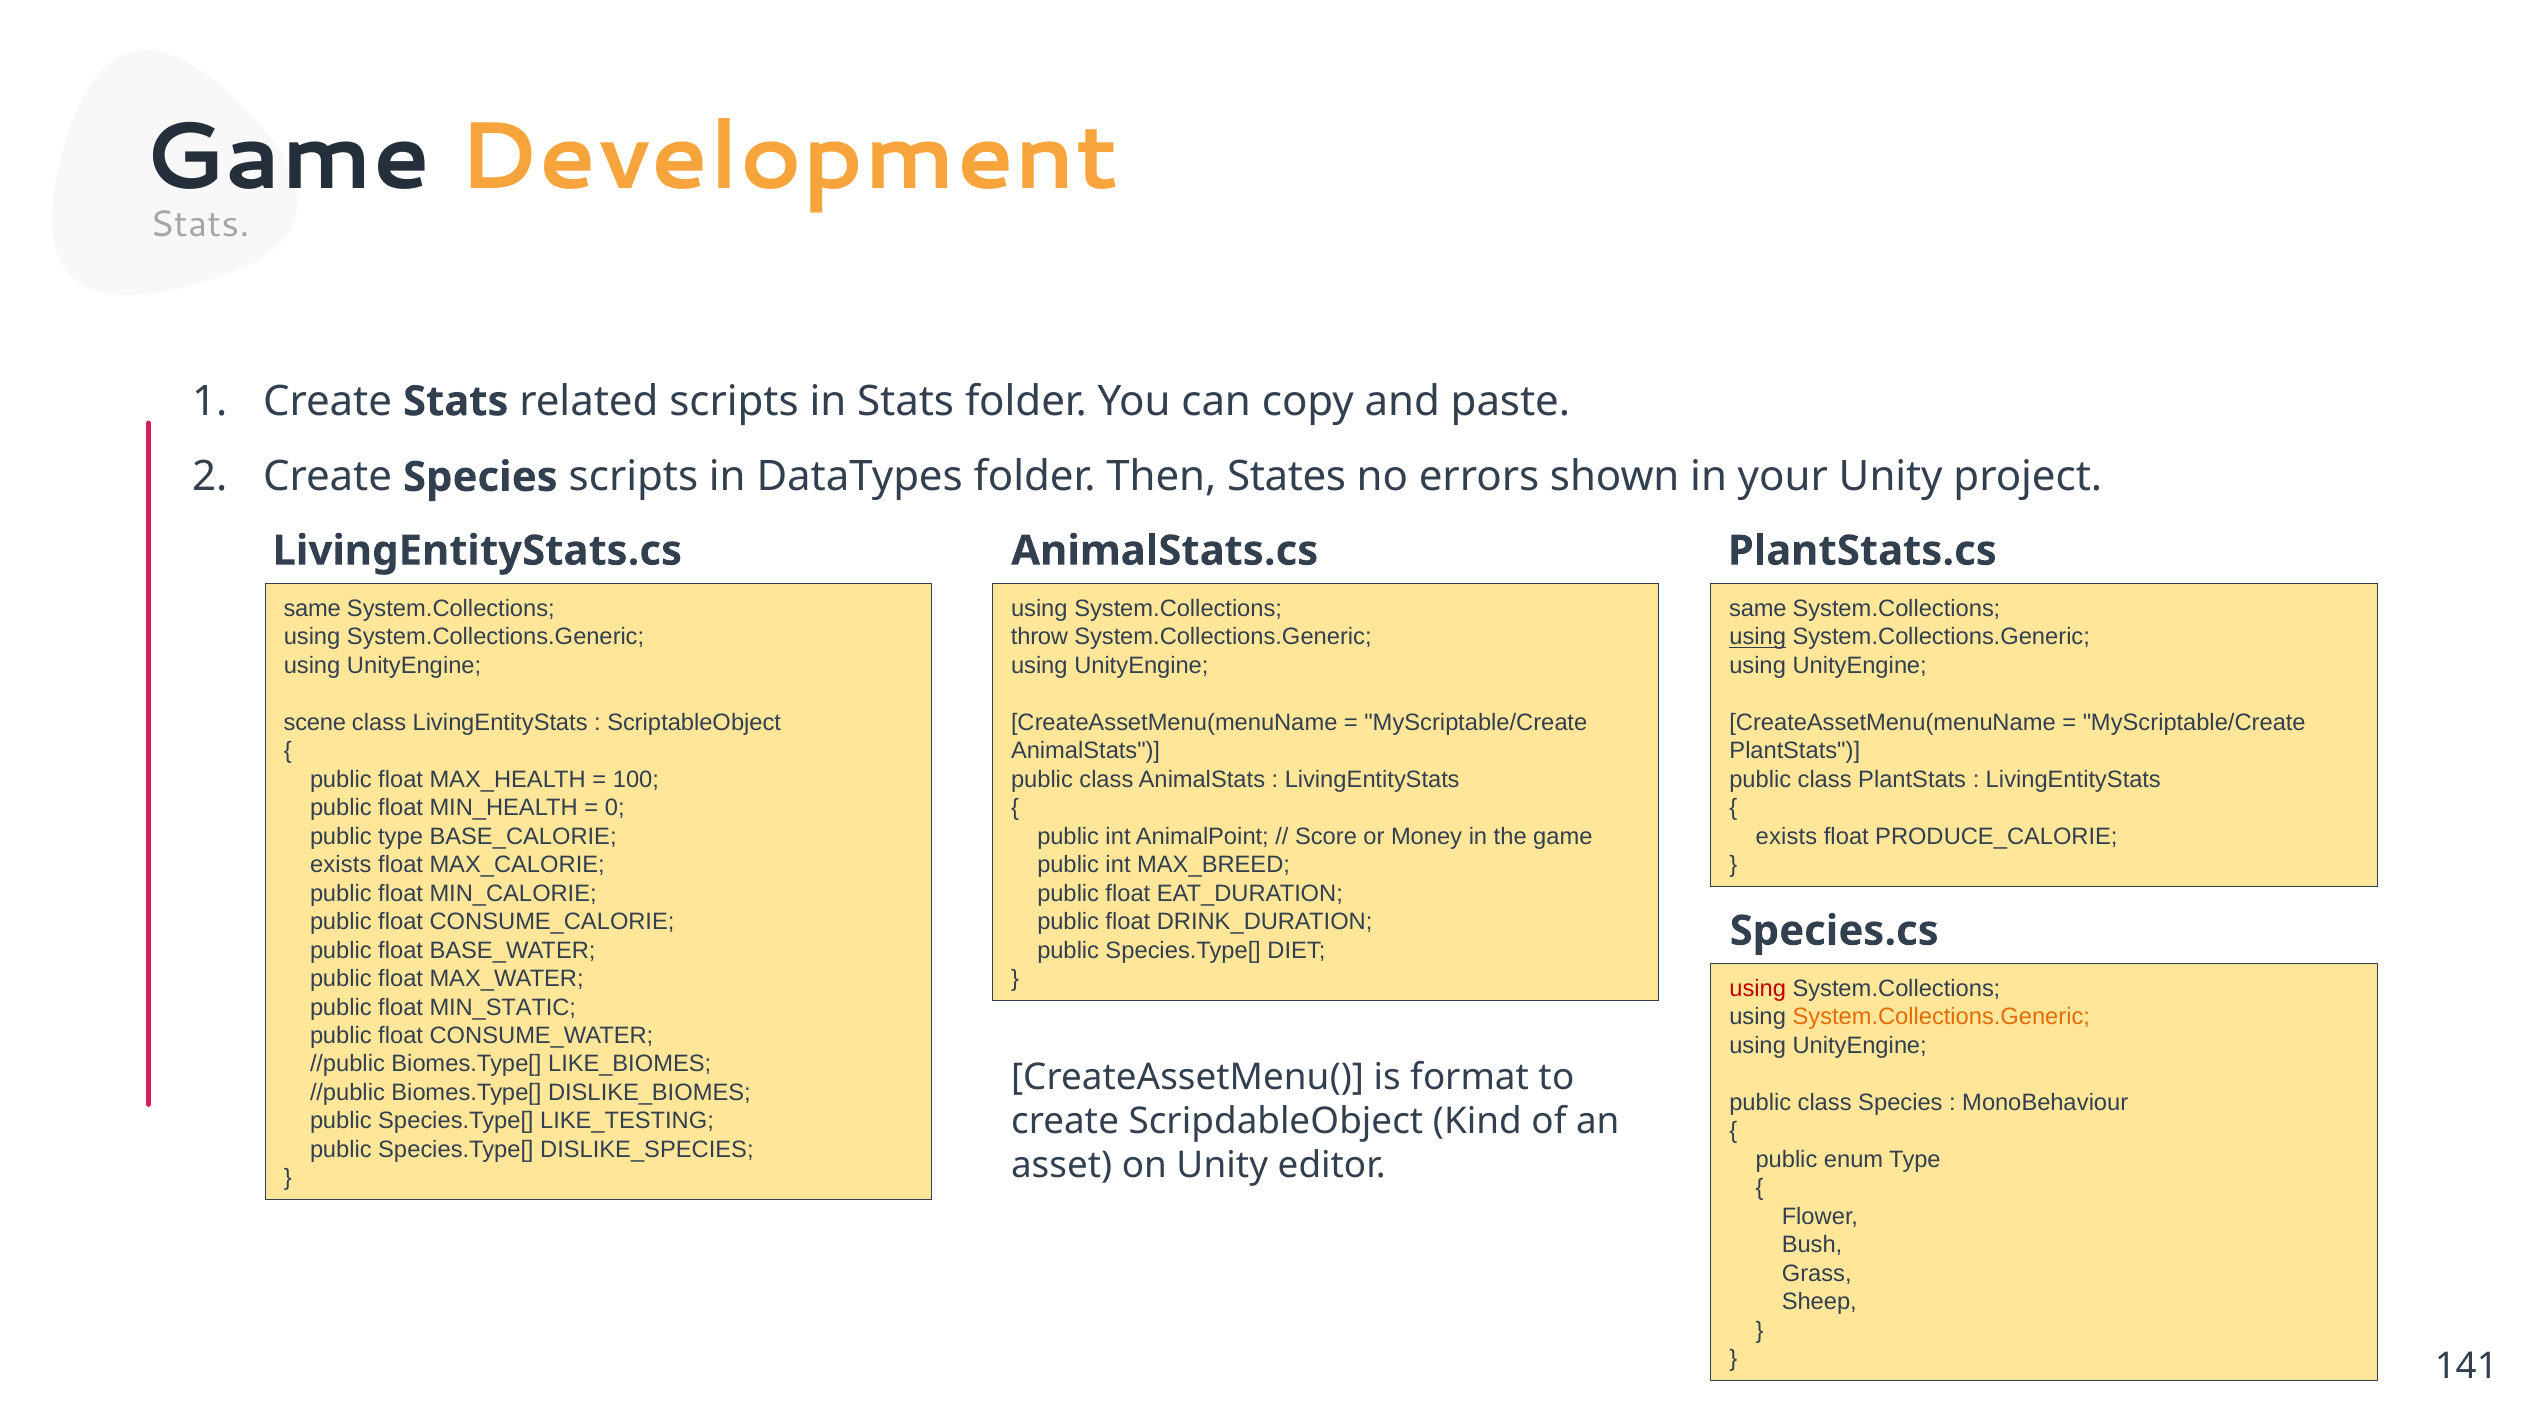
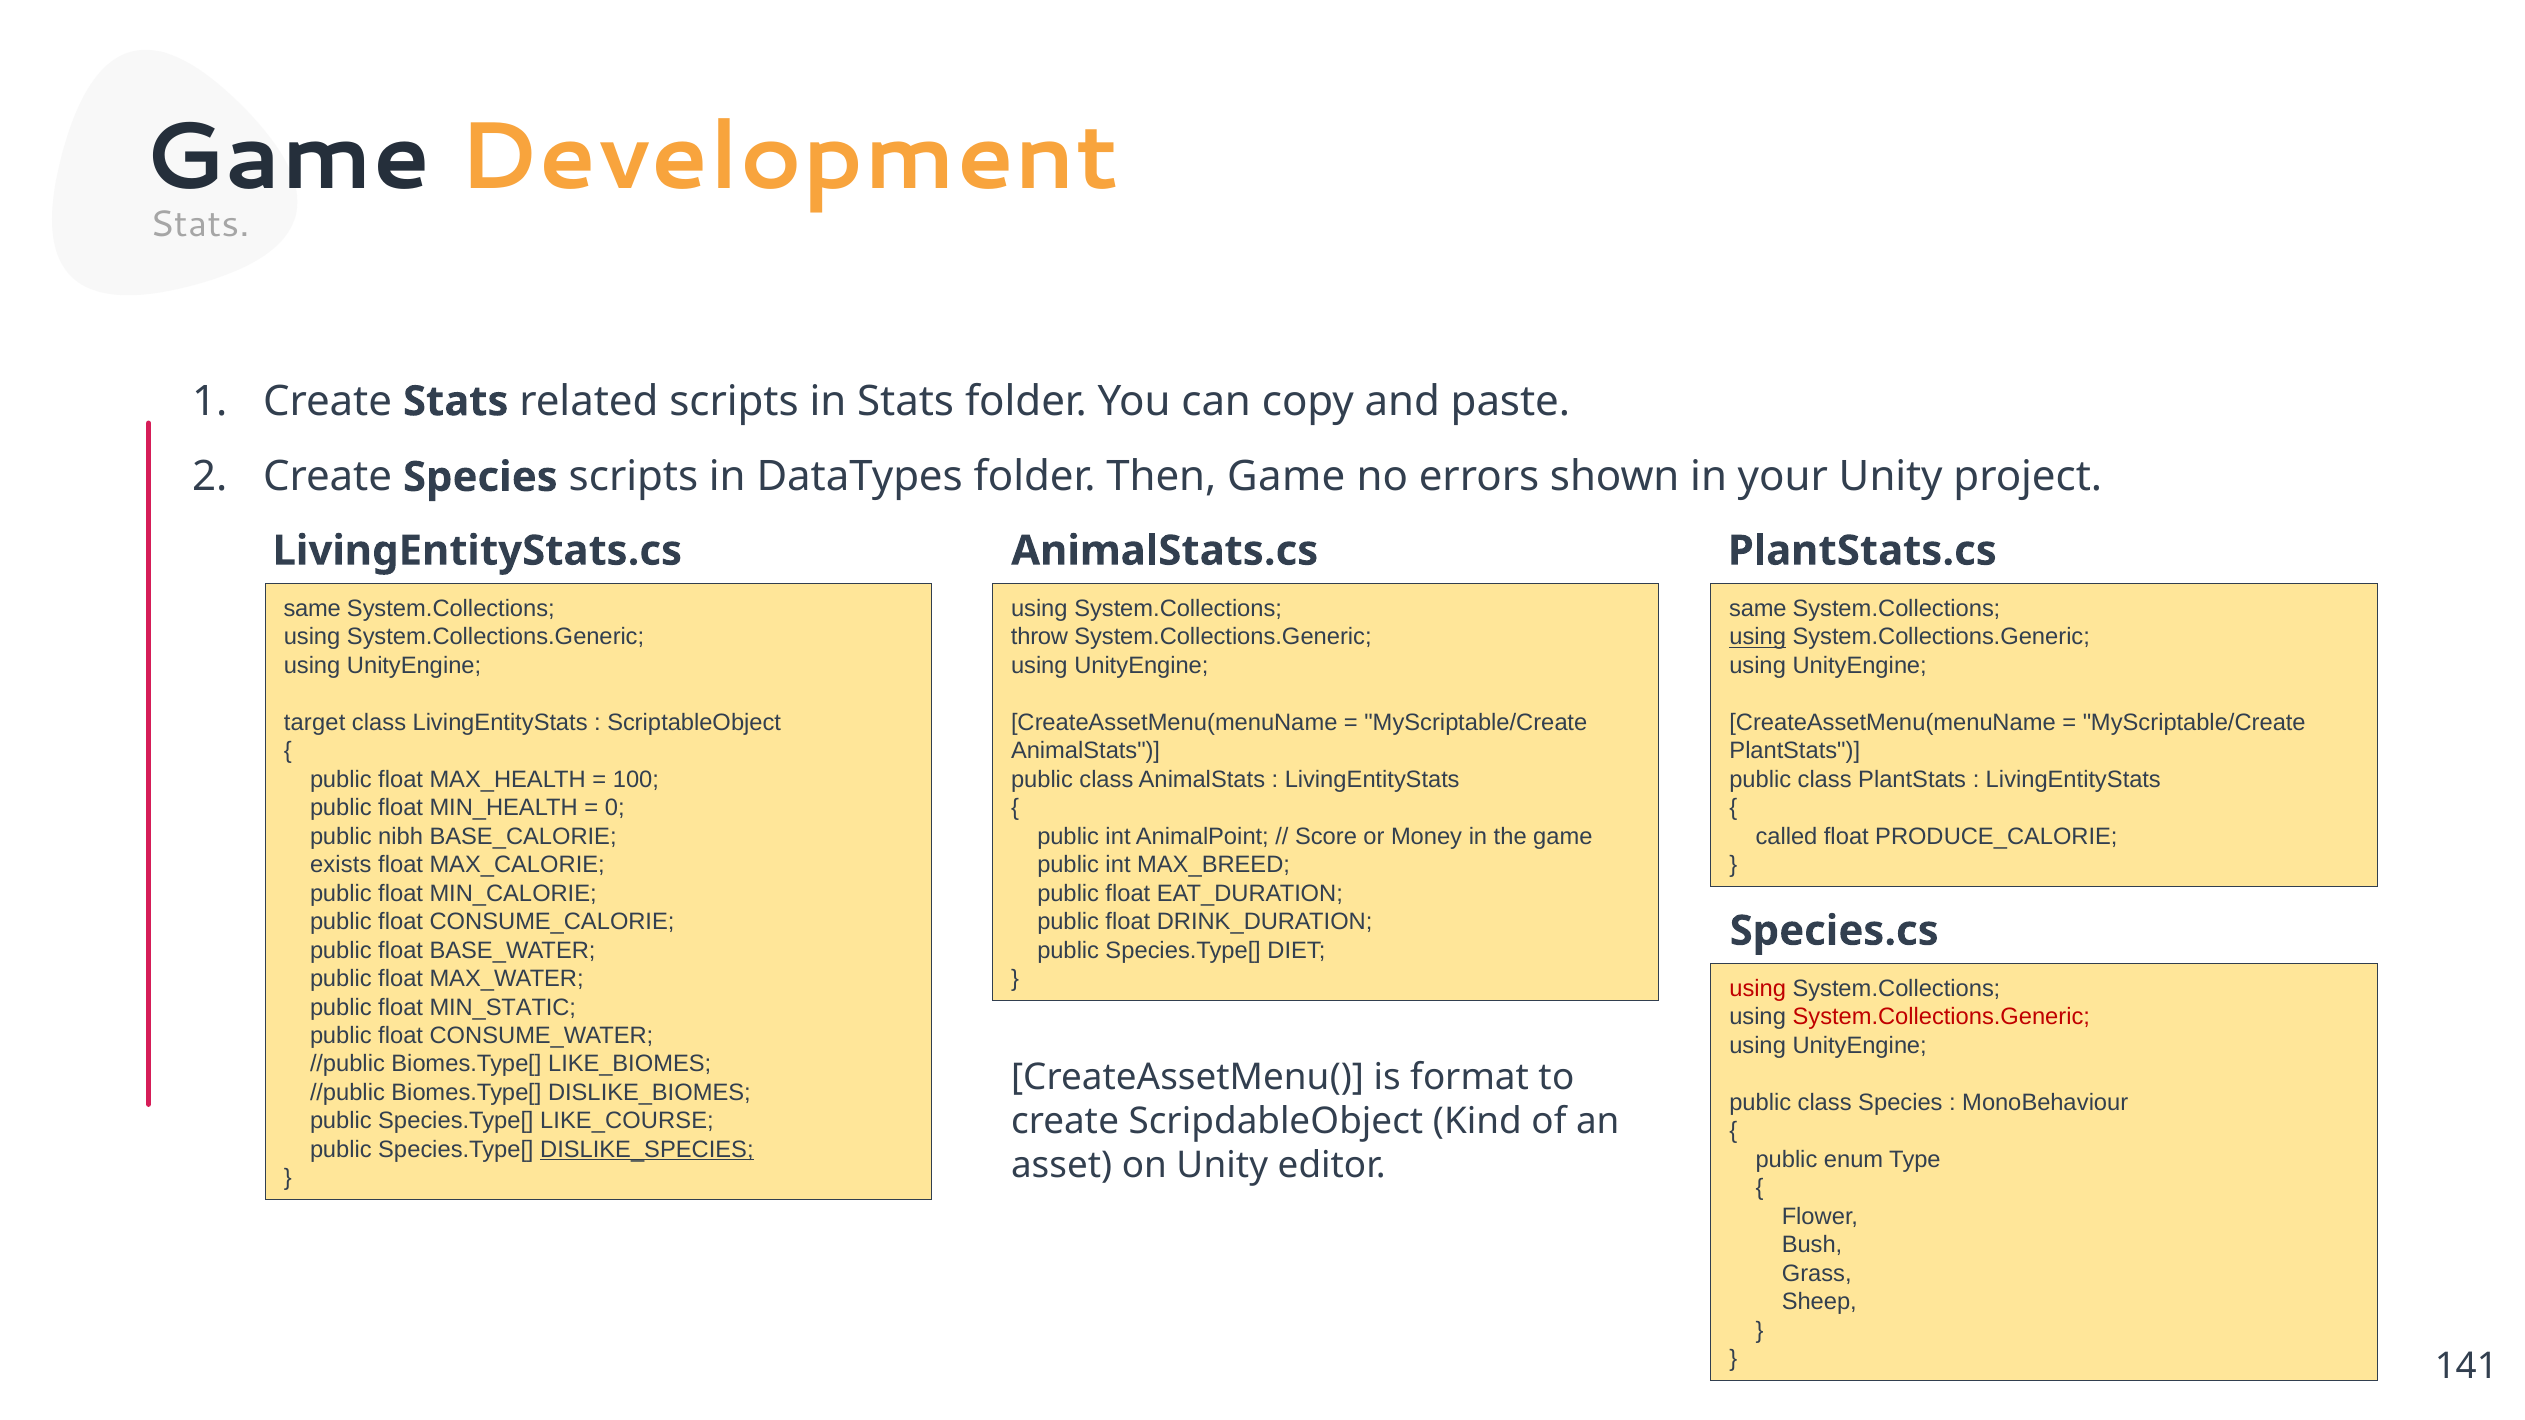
Then States: States -> Game
scene: scene -> target
public type: type -> nibh
exists at (1786, 837): exists -> called
System.Collections.Generic at (1941, 1017) colour: orange -> red
LIKE_TESTING: LIKE_TESTING -> LIKE_COURSE
DISLIKE_SPECIES underline: none -> present
